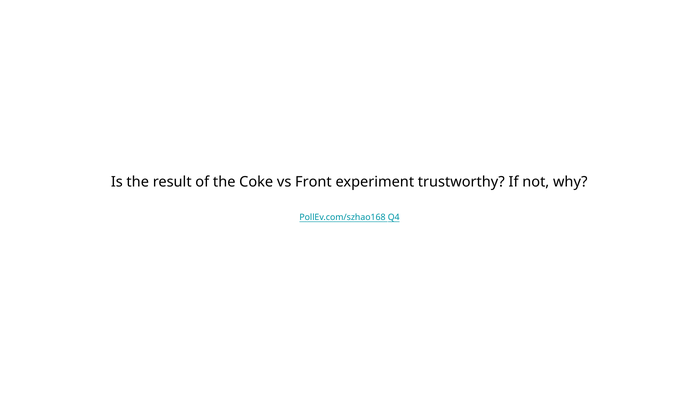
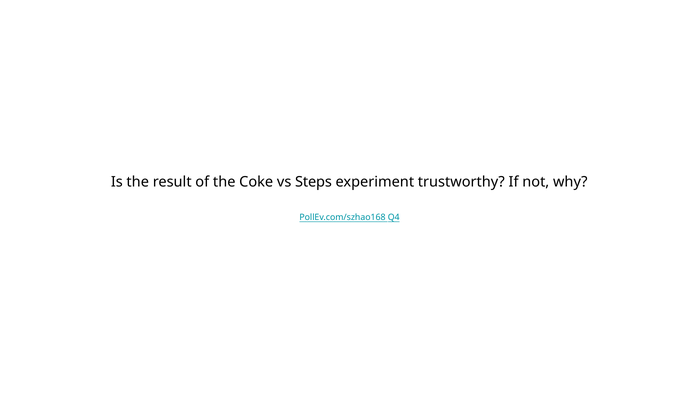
Front: Front -> Steps
